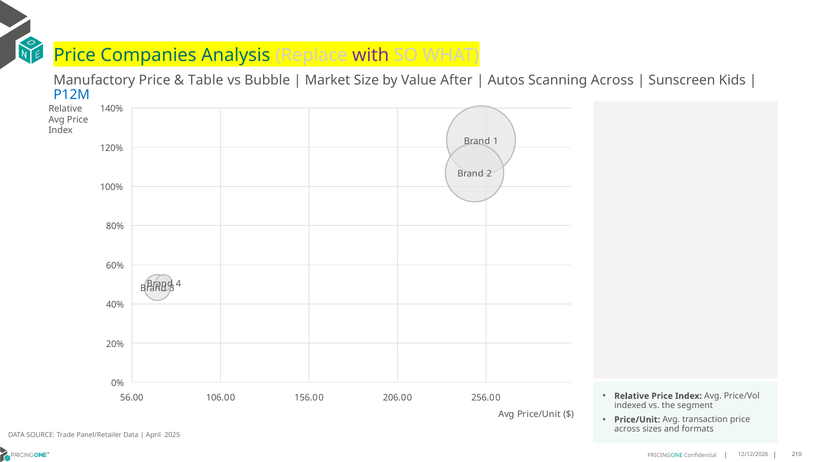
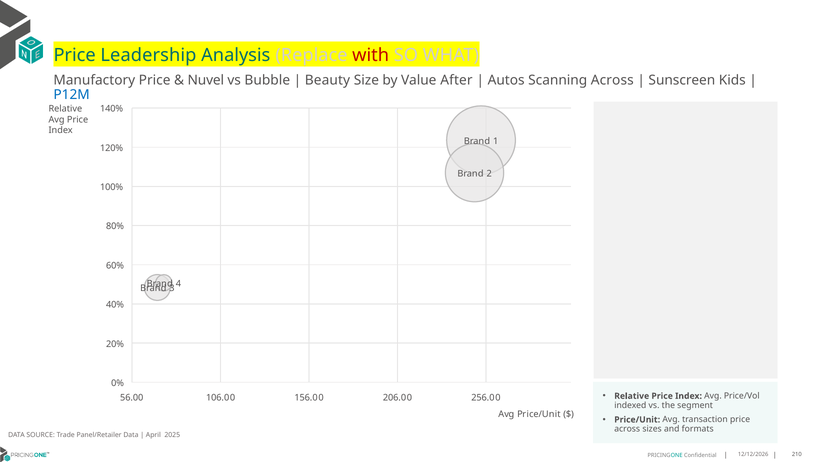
Companies: Companies -> Leadership
with colour: purple -> red
Table: Table -> Nuvel
Market: Market -> Beauty
